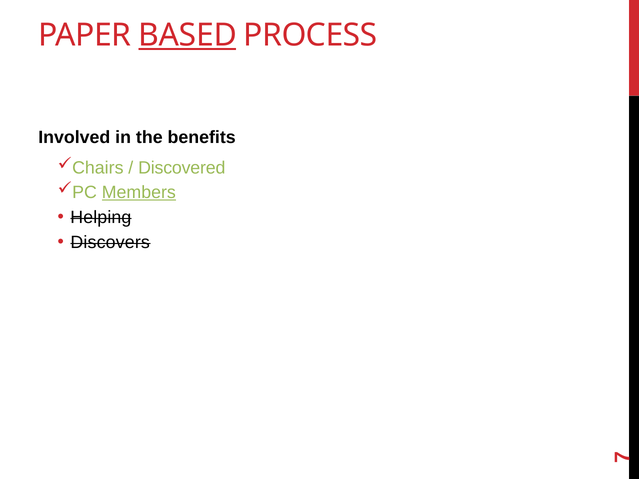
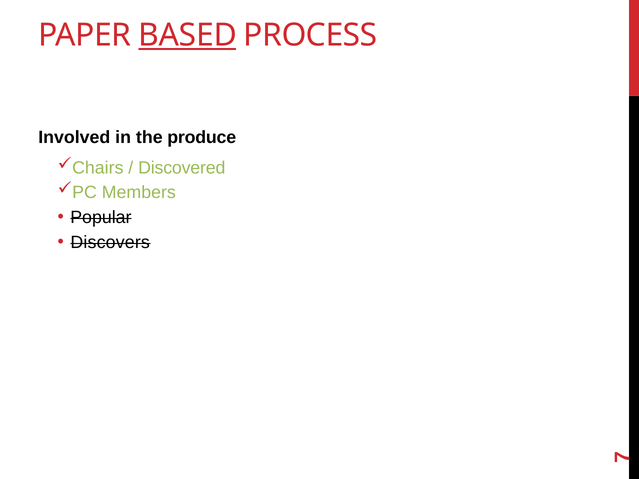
benefits: benefits -> produce
Members underline: present -> none
Helping: Helping -> Popular
